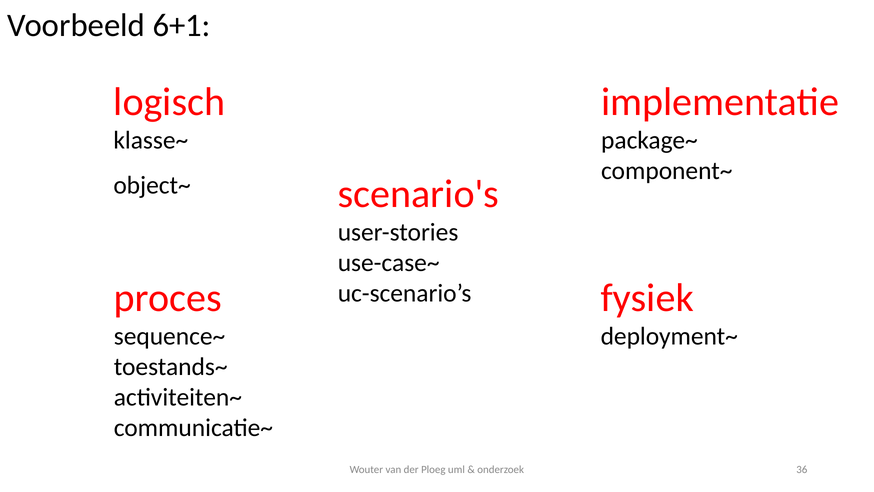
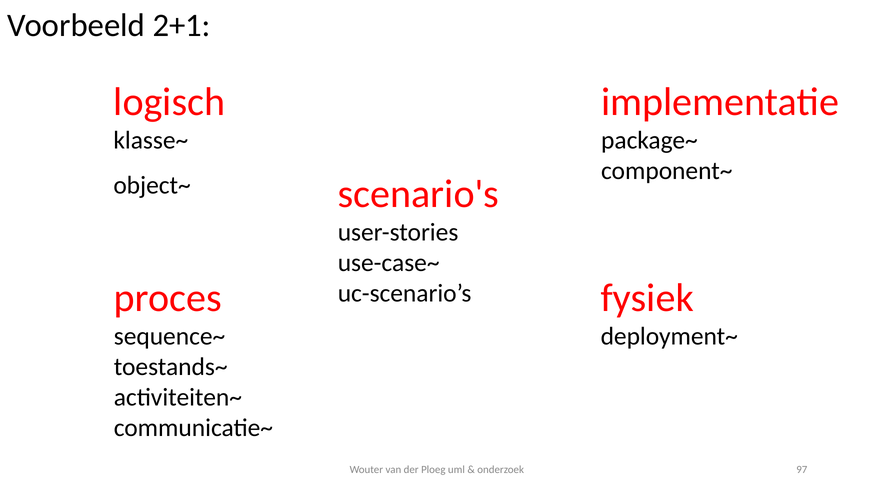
6+1: 6+1 -> 2+1
36: 36 -> 97
